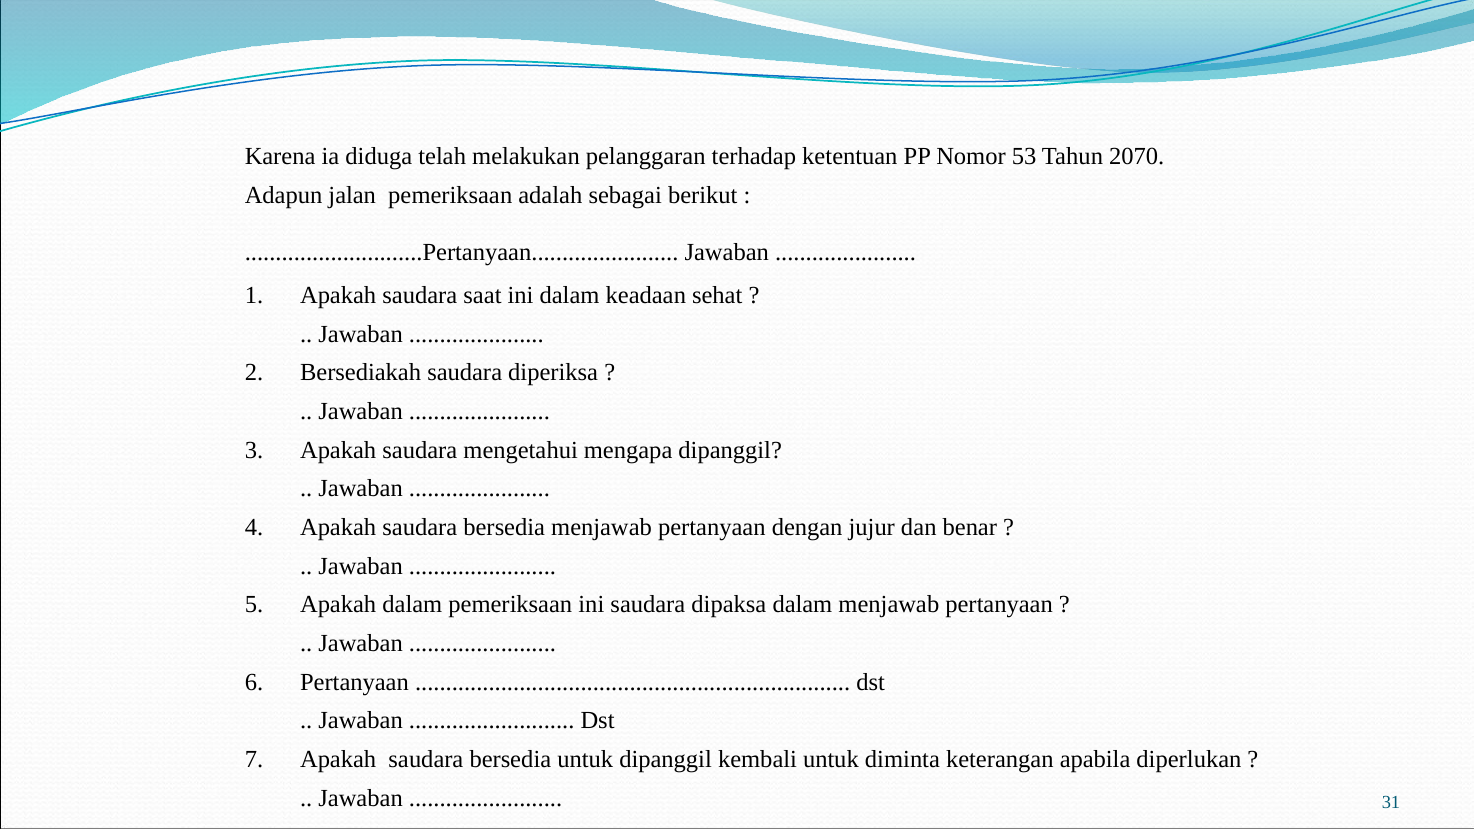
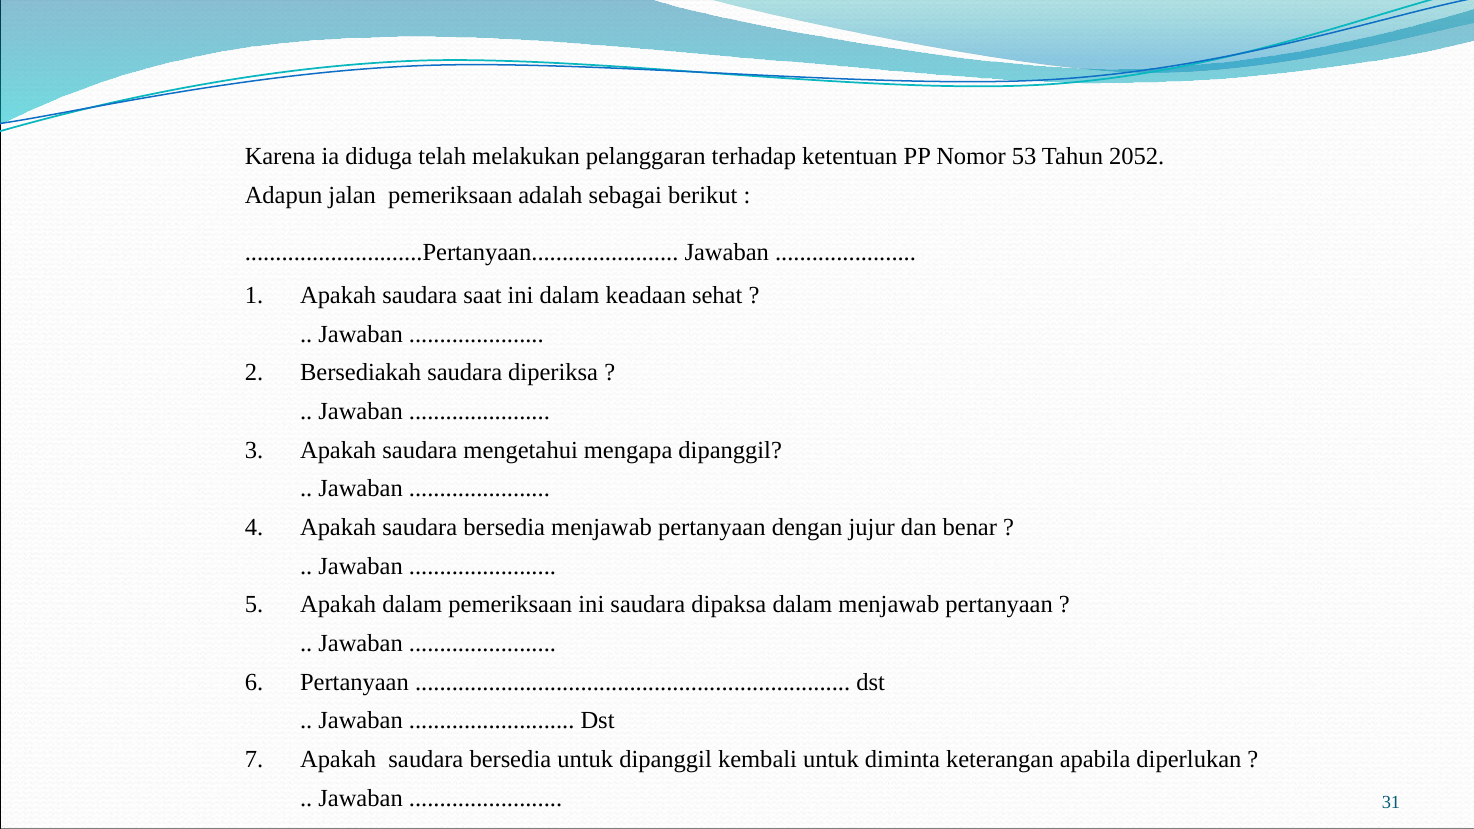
2070: 2070 -> 2052
